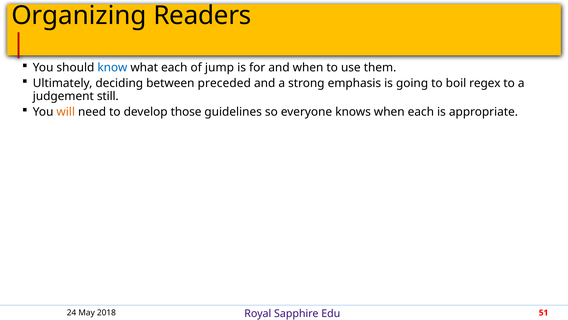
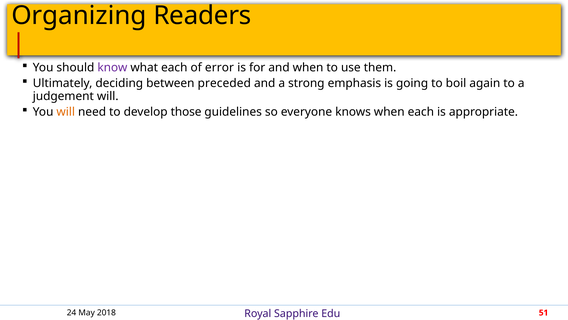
know colour: blue -> purple
jump: jump -> error
regex: regex -> again
judgement still: still -> will
